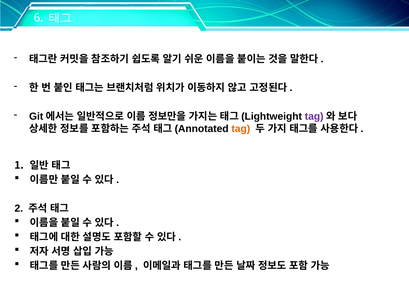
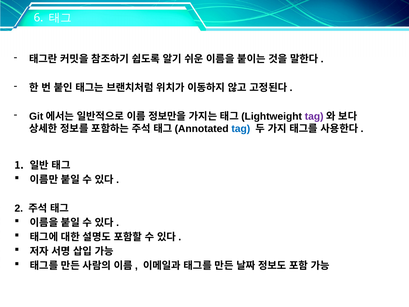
tag at (241, 129) colour: orange -> blue
